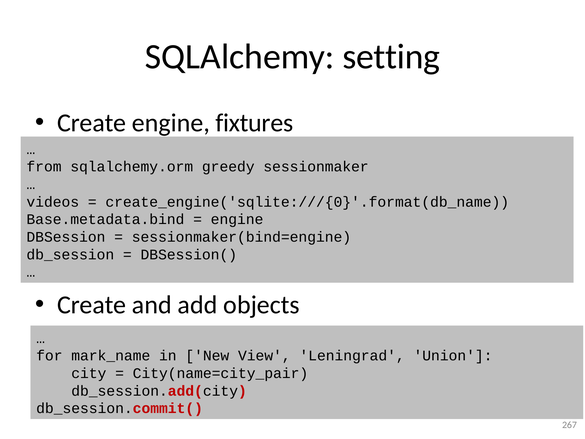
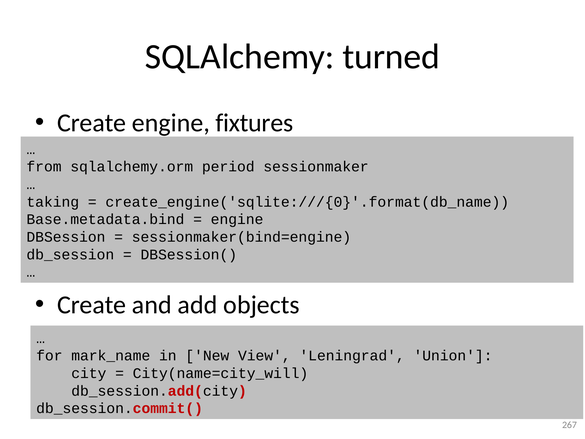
setting: setting -> turned
greedy: greedy -> period
videos: videos -> taking
City(name=city_pair: City(name=city_pair -> City(name=city_will
